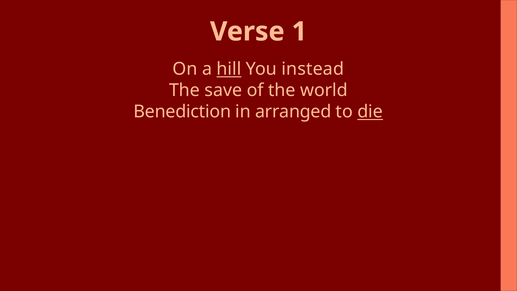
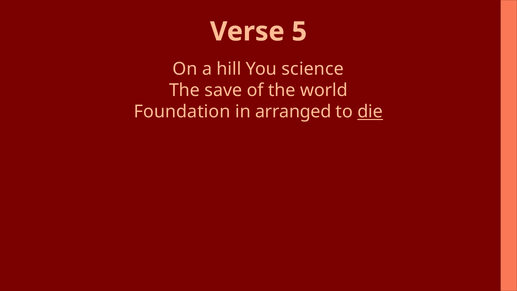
1: 1 -> 5
hill underline: present -> none
instead: instead -> science
Benediction: Benediction -> Foundation
